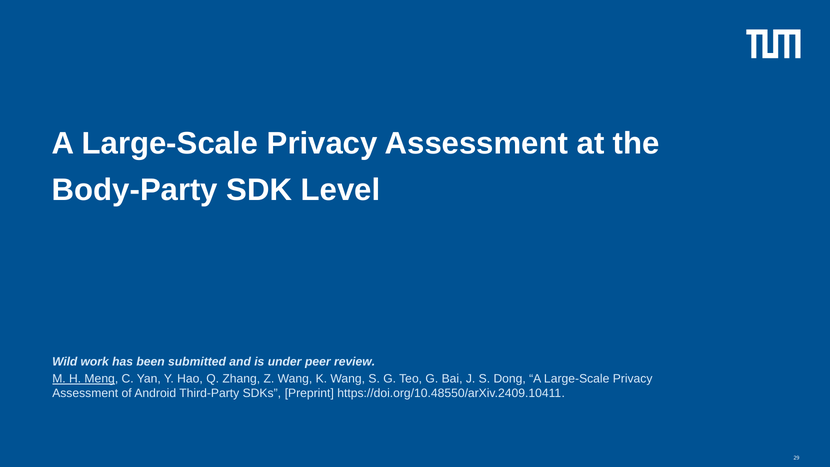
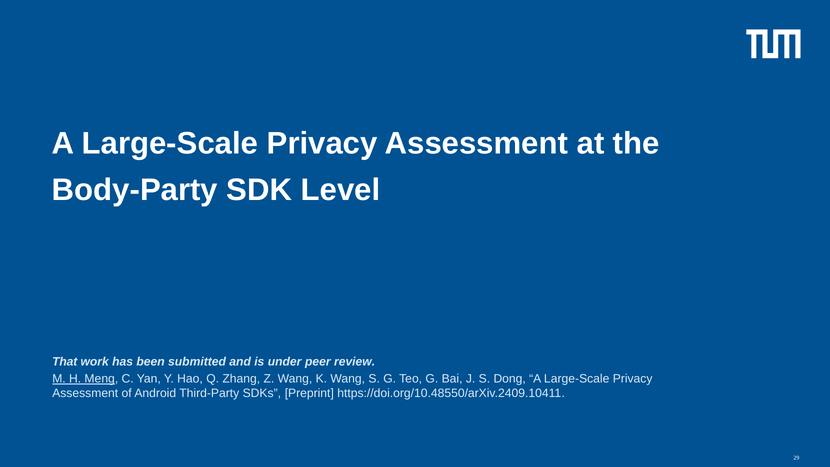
Wild: Wild -> That
